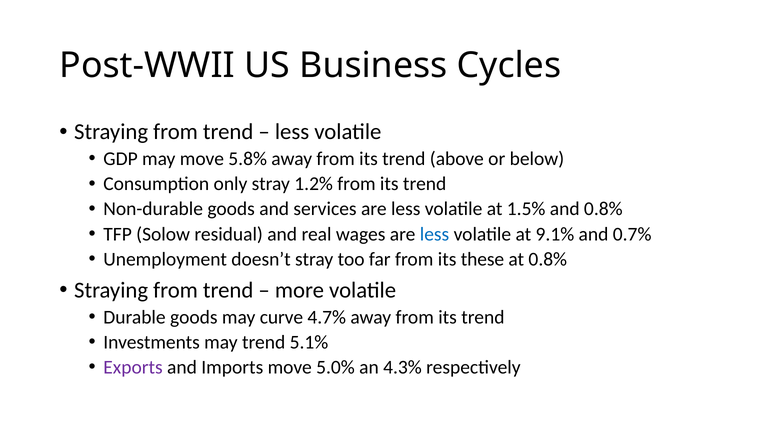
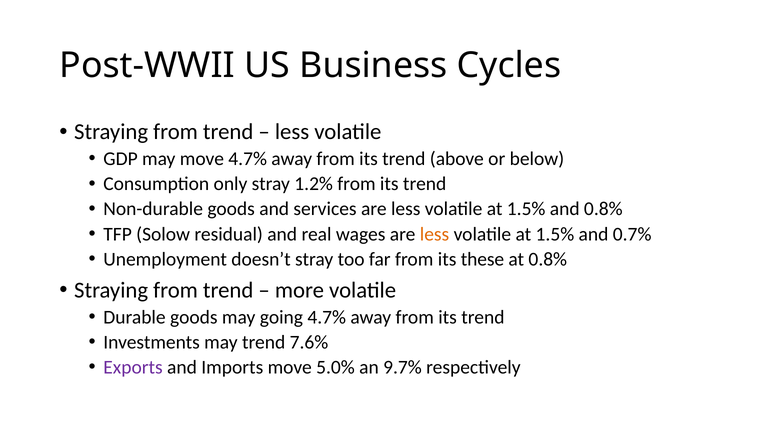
move 5.8%: 5.8% -> 4.7%
less at (434, 234) colour: blue -> orange
9.1% at (555, 234): 9.1% -> 1.5%
curve: curve -> going
5.1%: 5.1% -> 7.6%
4.3%: 4.3% -> 9.7%
